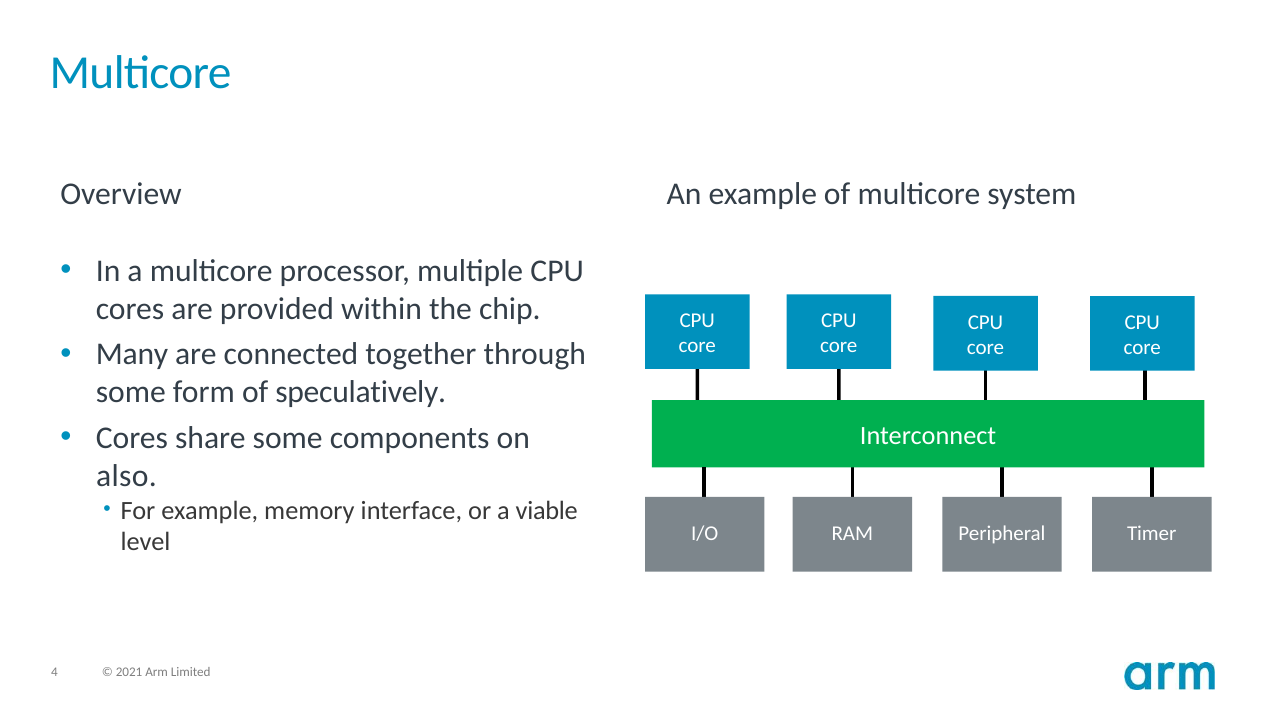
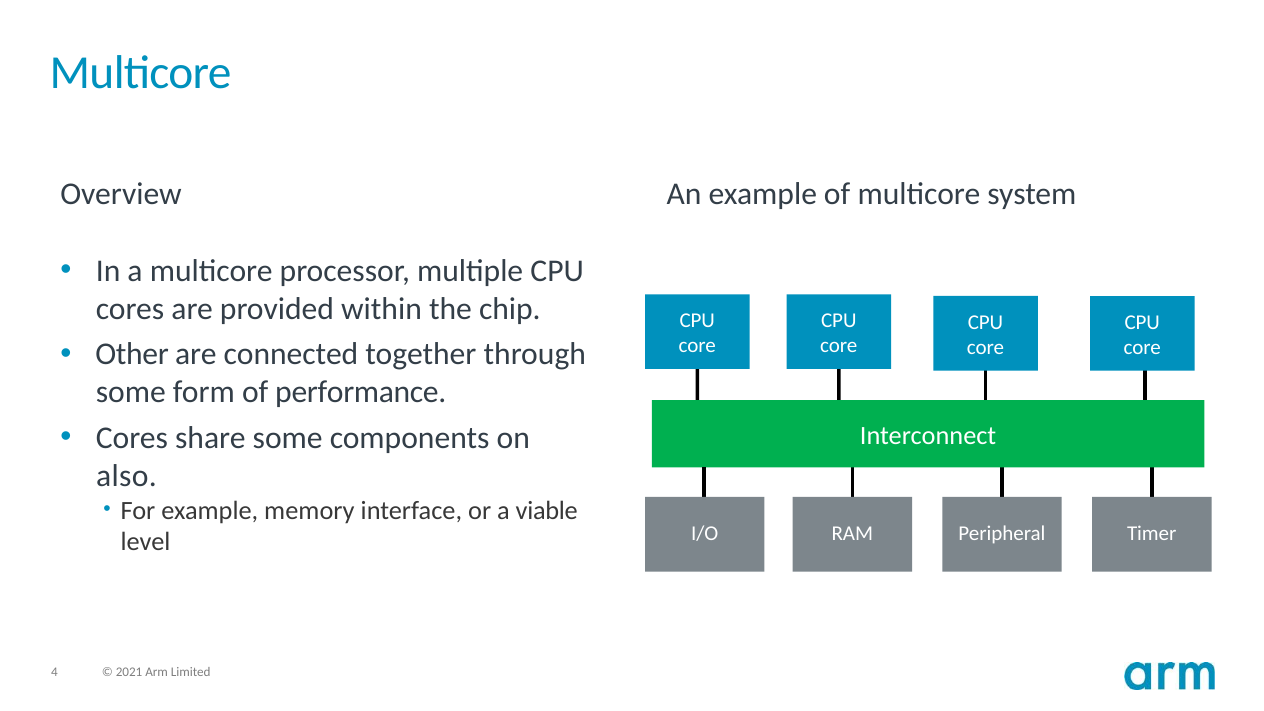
Many: Many -> Other
speculatively: speculatively -> performance
